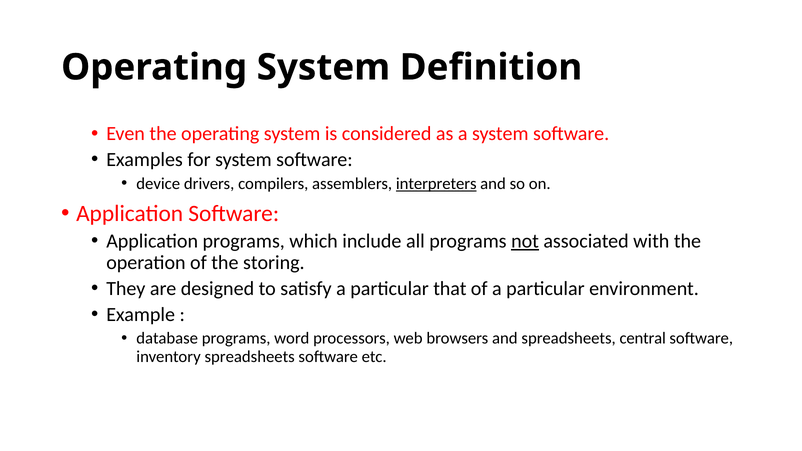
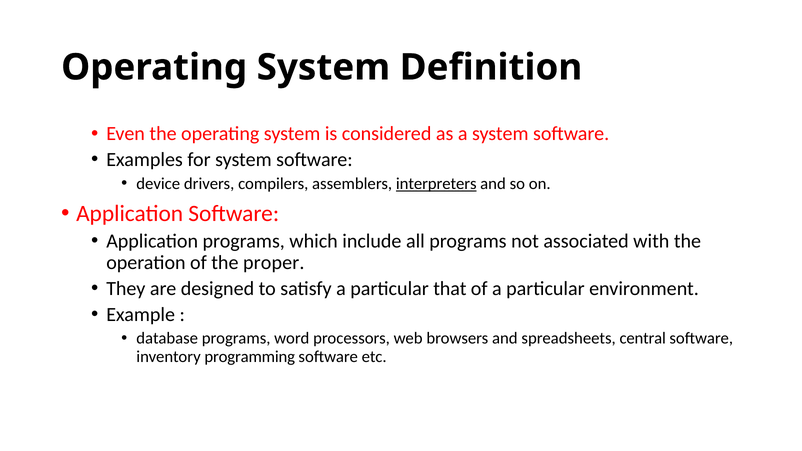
not underline: present -> none
storing: storing -> proper
inventory spreadsheets: spreadsheets -> programming
